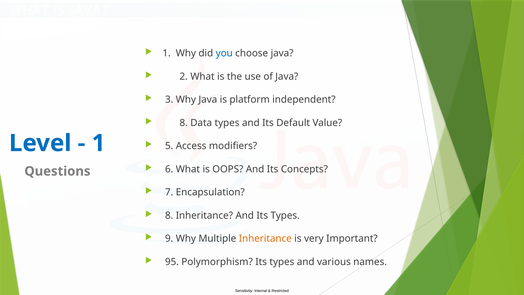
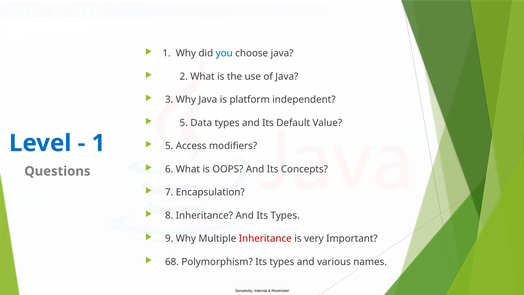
8 at (184, 123): 8 -> 5
Inheritance at (265, 238) colour: orange -> red
95: 95 -> 68
